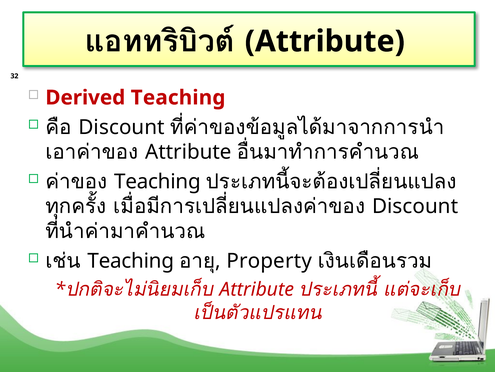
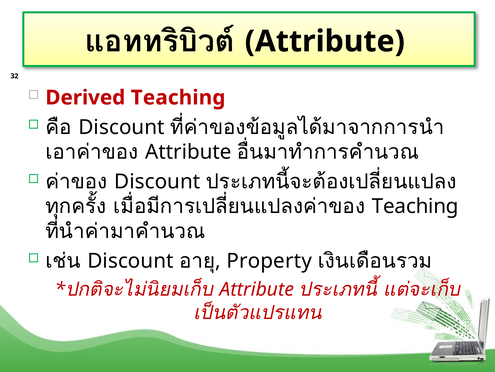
Teaching at (157, 181): Teaching -> Discount
Discount at (415, 206): Discount -> Teaching
Teaching at (131, 260): Teaching -> Discount
